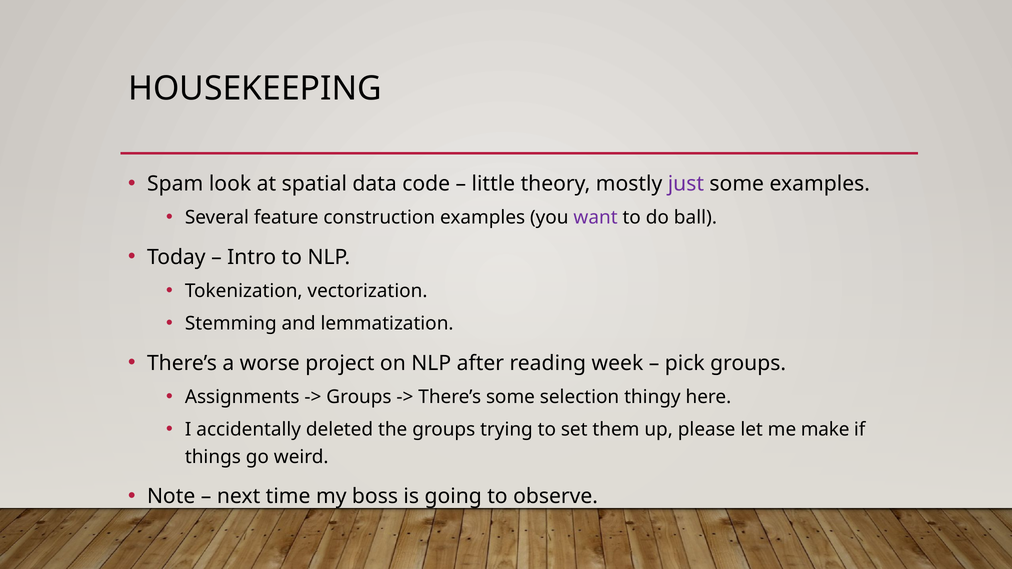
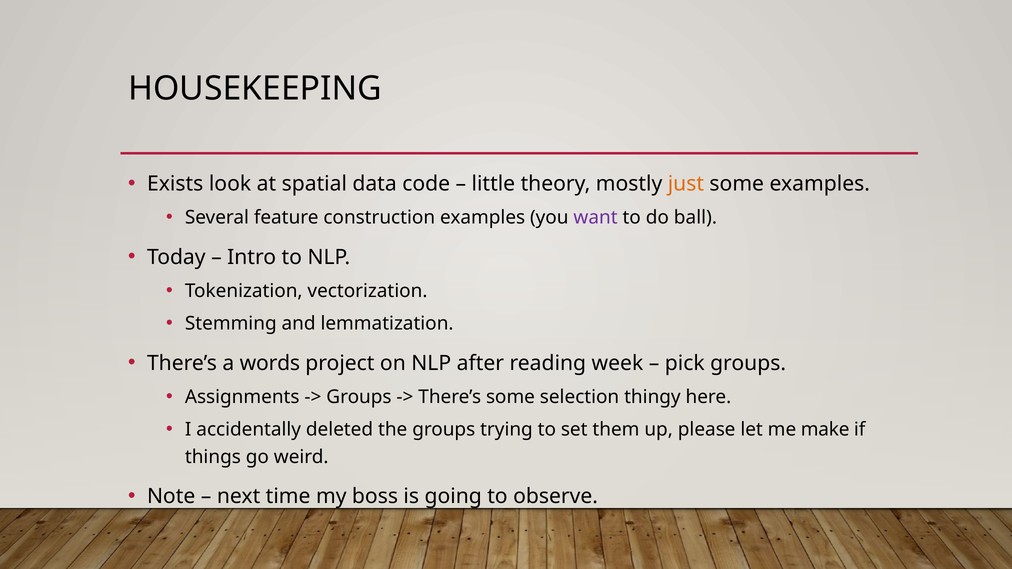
Spam: Spam -> Exists
just colour: purple -> orange
worse: worse -> words
